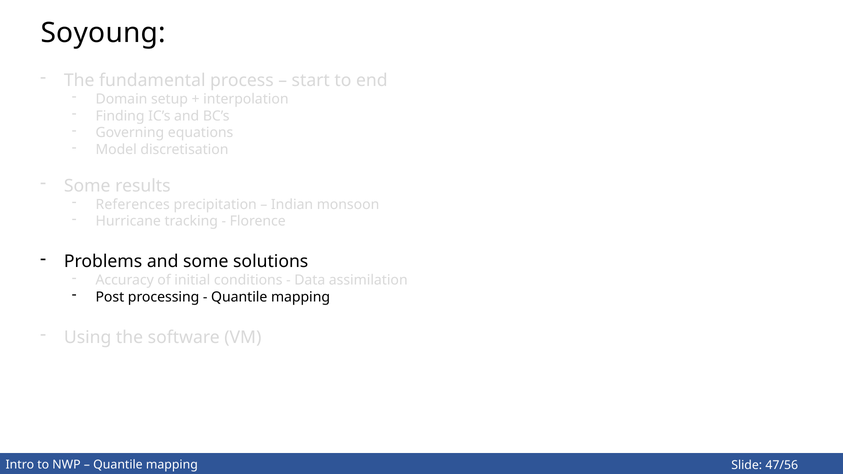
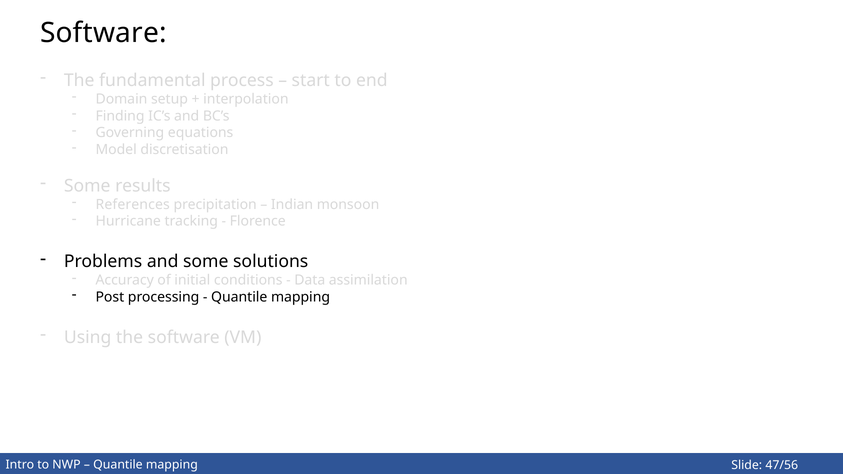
Soyoung at (103, 33): Soyoung -> Software
